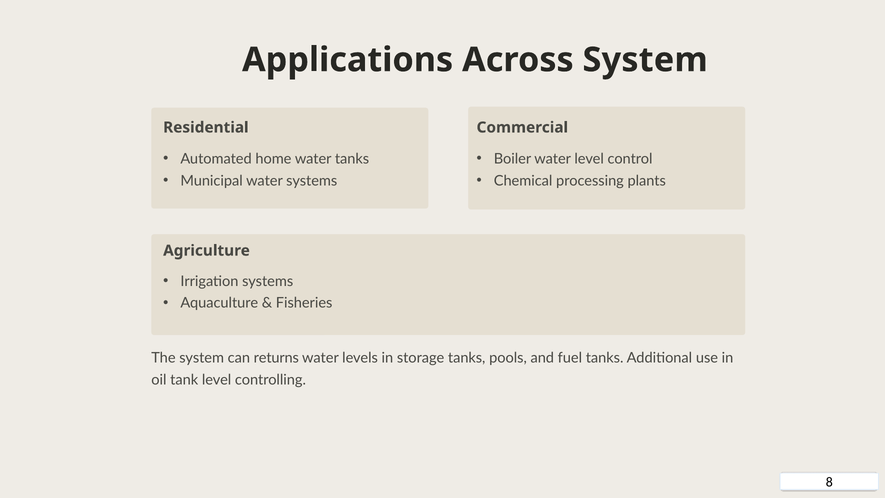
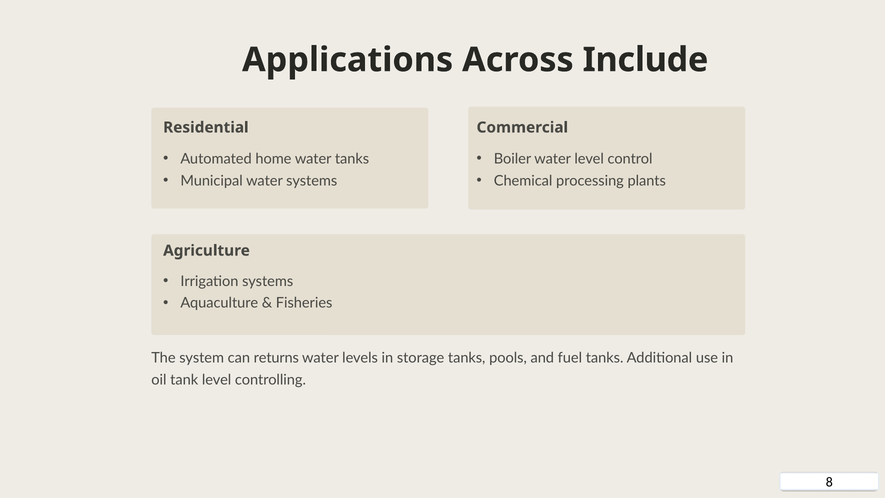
Across System: System -> Include
